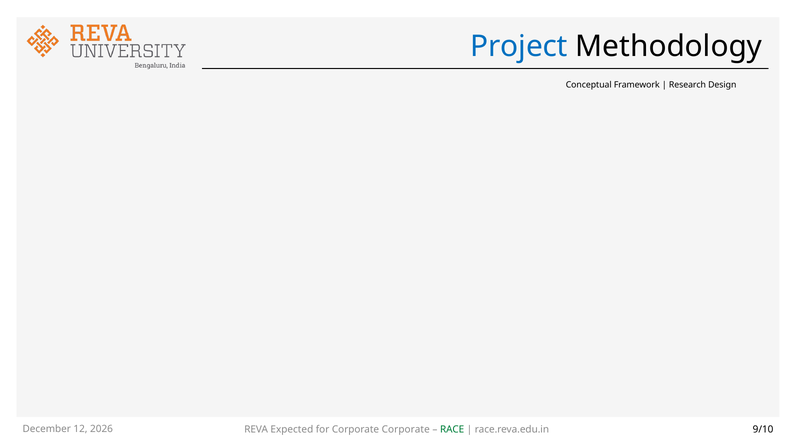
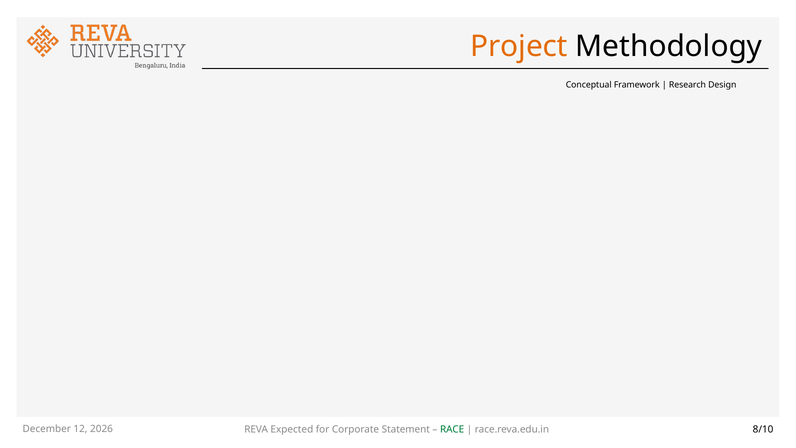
Project colour: blue -> orange
Corporate Corporate: Corporate -> Statement
9/10: 9/10 -> 8/10
